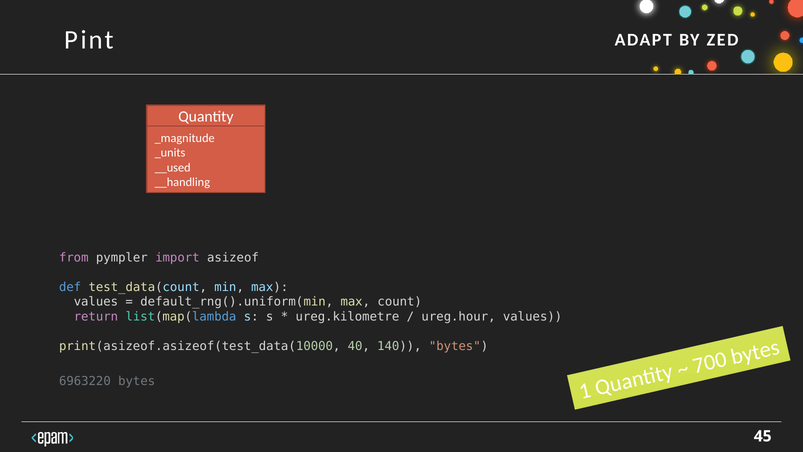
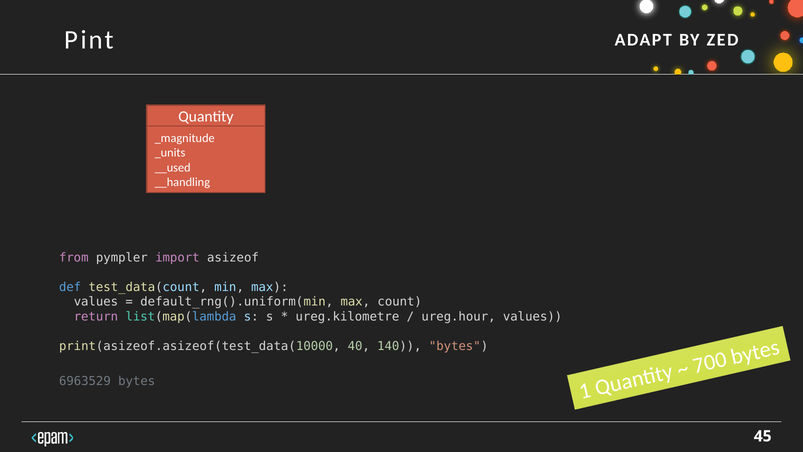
6963220: 6963220 -> 6963529
